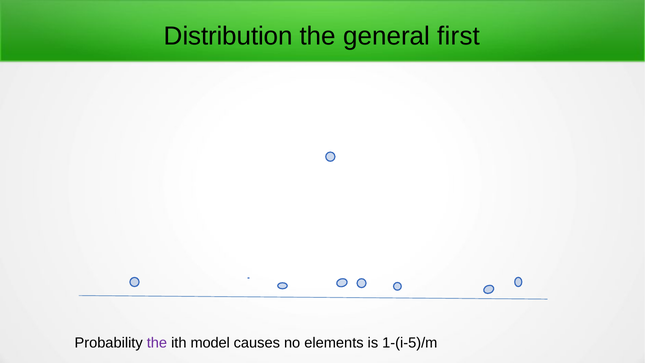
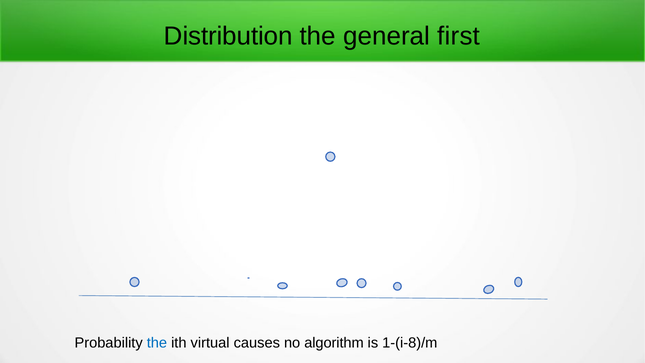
the at (157, 343) colour: purple -> blue
model: model -> virtual
elements: elements -> algorithm
1-(i-5)/m: 1-(i-5)/m -> 1-(i-8)/m
